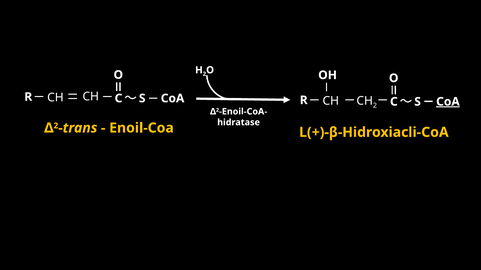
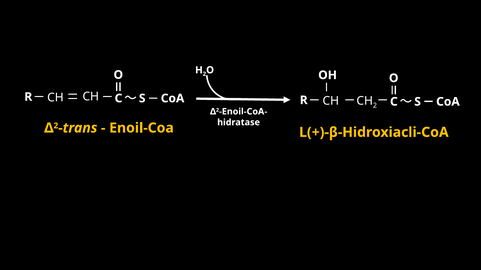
CoA at (448, 102) underline: present -> none
